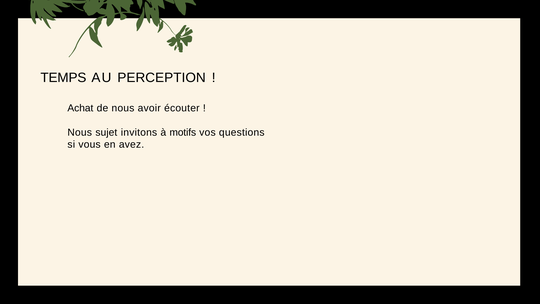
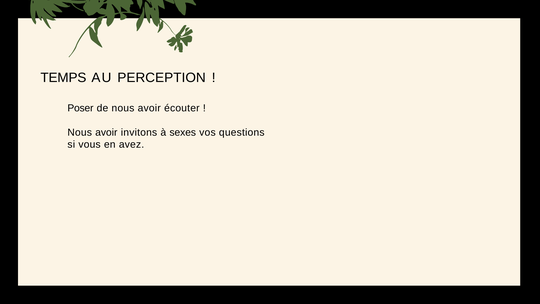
Achat: Achat -> Poser
sujet at (106, 132): sujet -> avoir
motifs: motifs -> sexes
